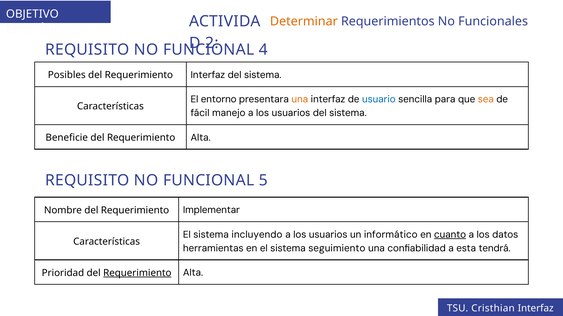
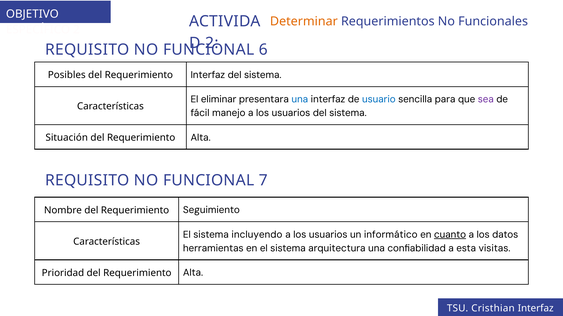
4: 4 -> 6
entorno: entorno -> eliminar
una at (300, 100) colour: orange -> blue
sea colour: orange -> purple
Beneficie: Beneficie -> Situación
5: 5 -> 7
Implementar: Implementar -> Seguimiento
seguimiento: seguimiento -> arquitectura
tendrá: tendrá -> visitas
Requerimiento at (137, 273) underline: present -> none
